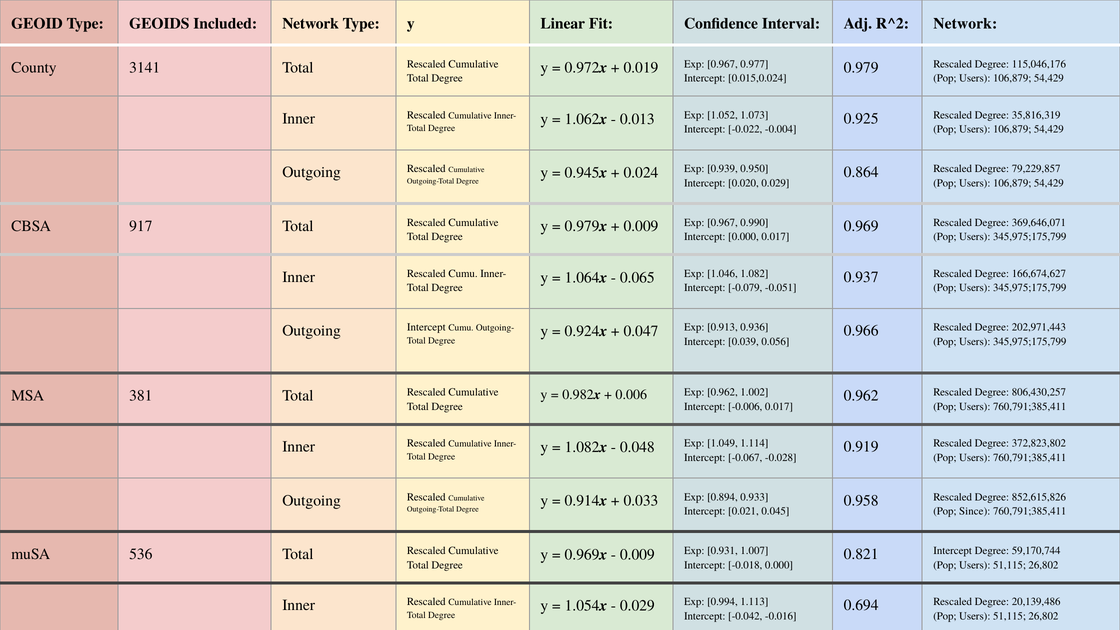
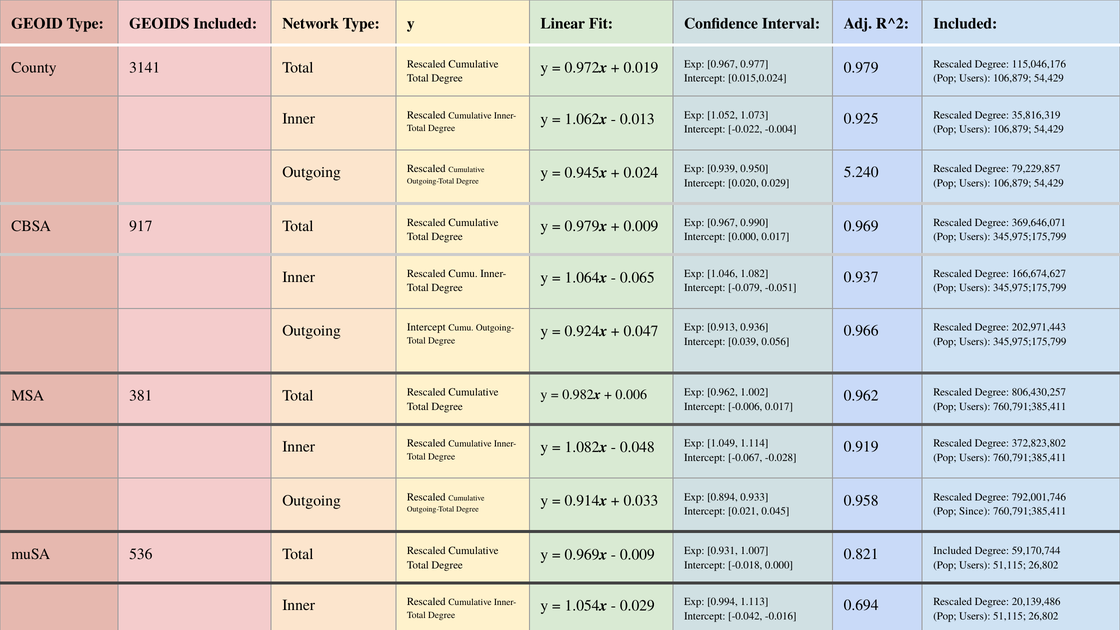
R^2 Network: Network -> Included
0.864: 0.864 -> 5.240
852,615,826: 852,615,826 -> 792,001,746
0.821 Intercept: Intercept -> Included
